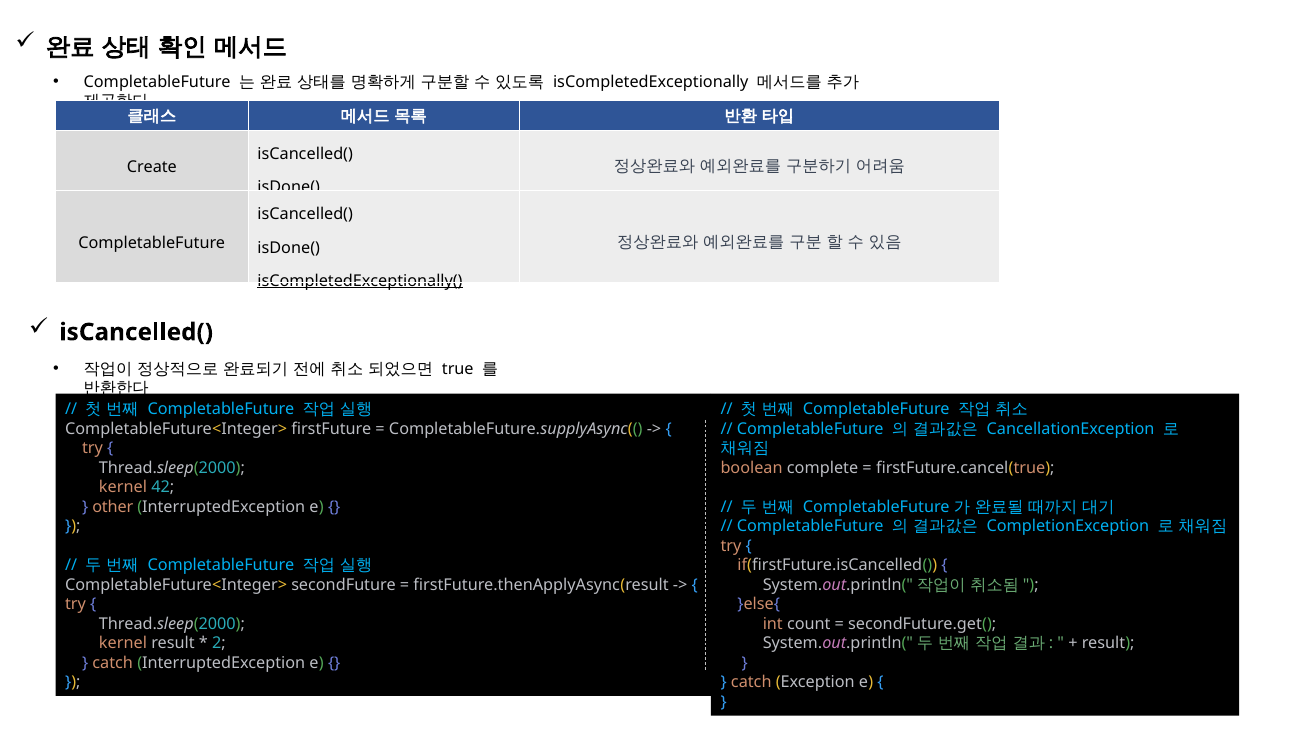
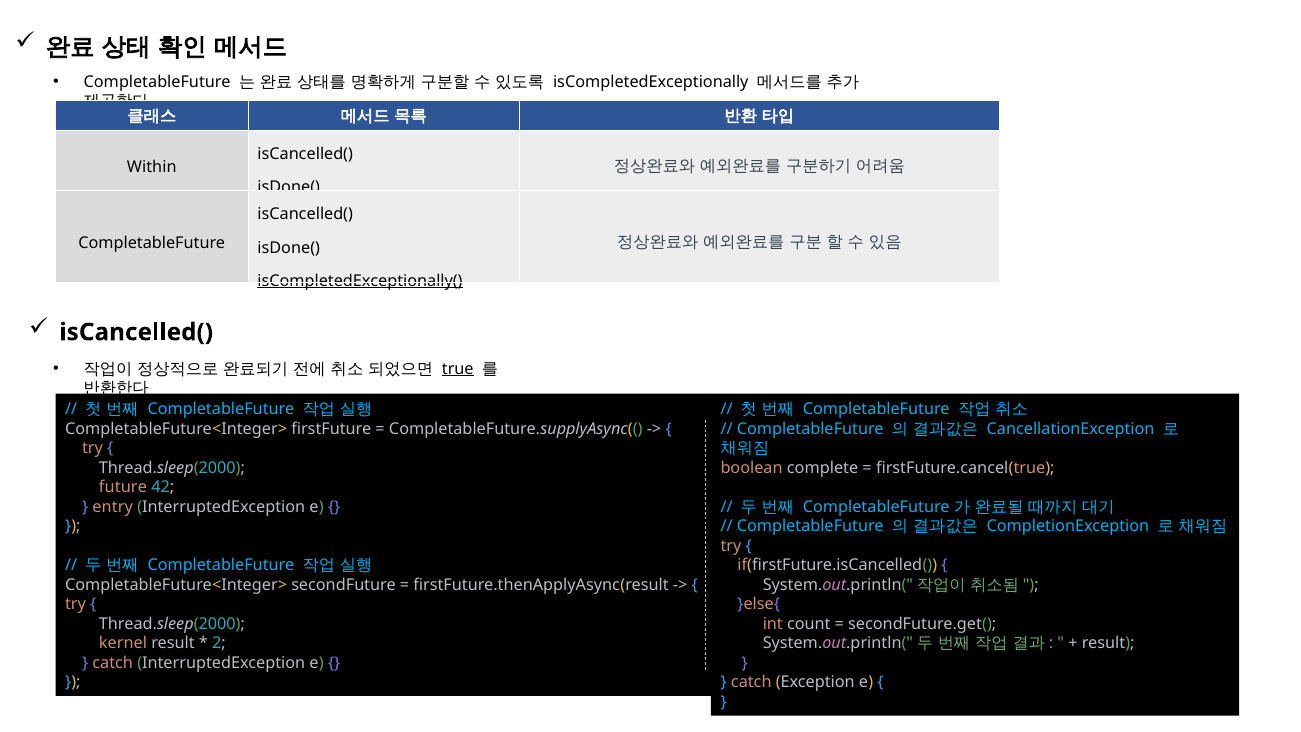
Create: Create -> Within
true underline: none -> present
kernel at (123, 487): kernel -> future
other: other -> entry
